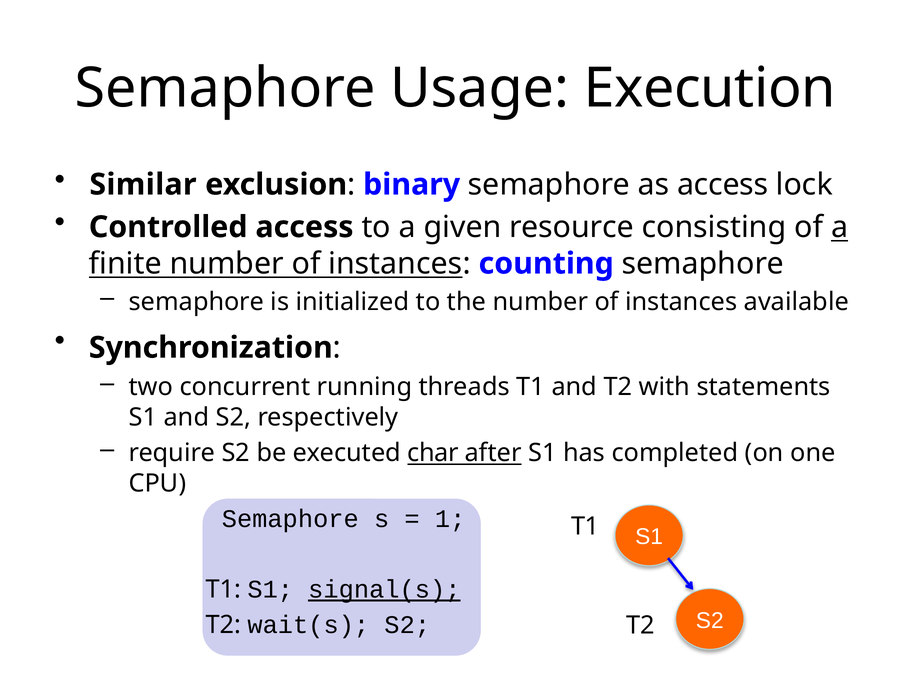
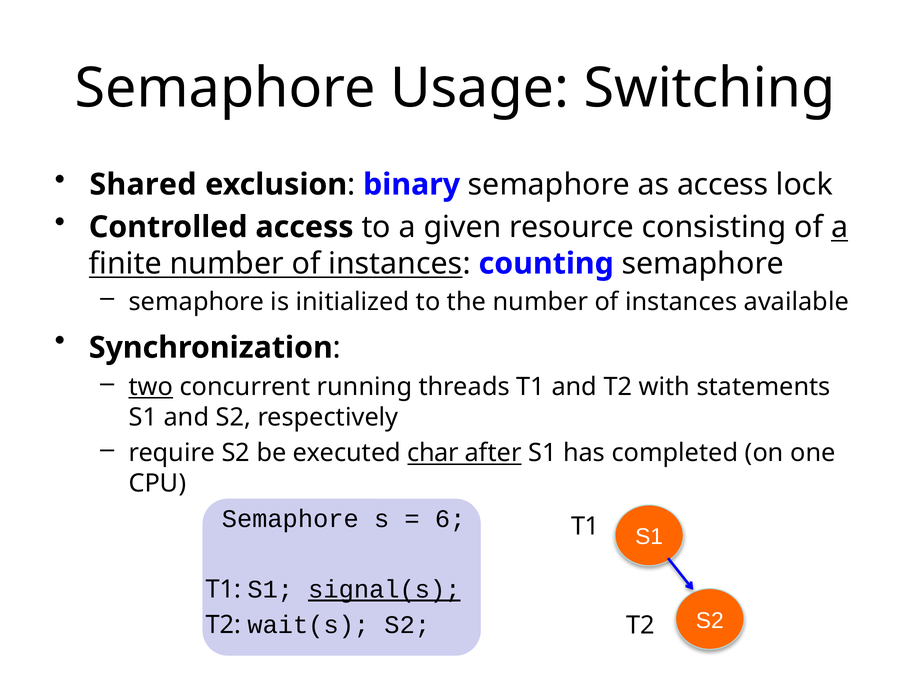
Execution: Execution -> Switching
Similar: Similar -> Shared
two underline: none -> present
1: 1 -> 6
